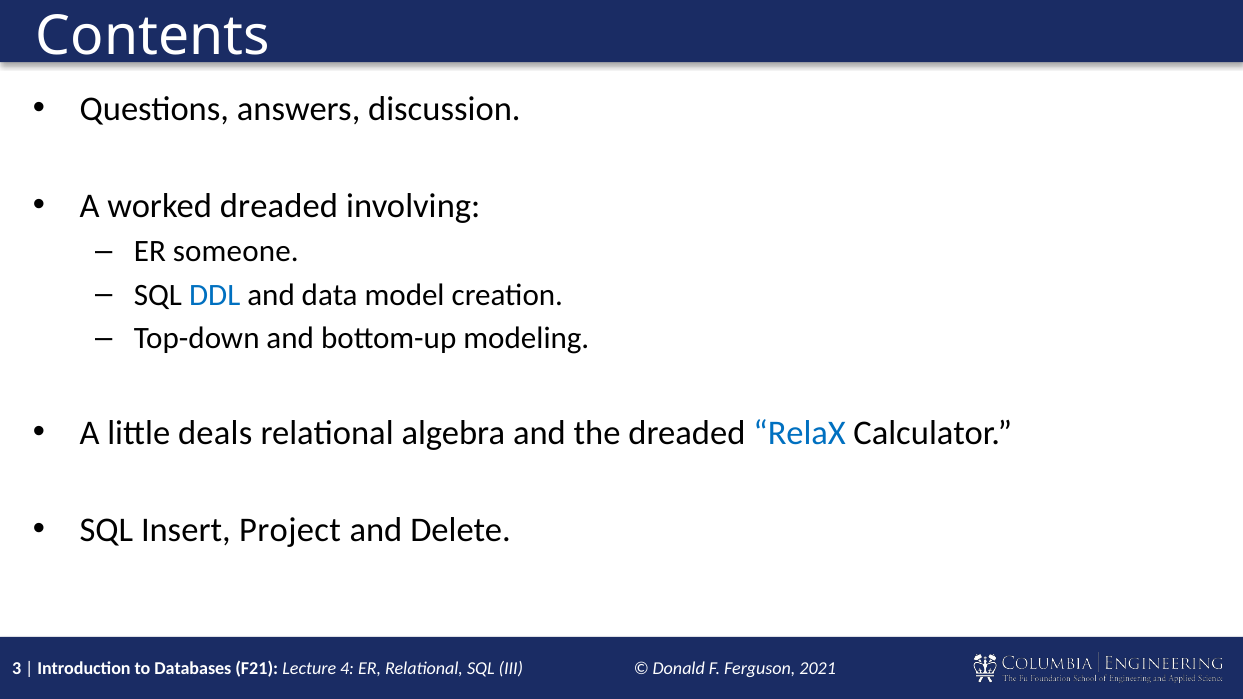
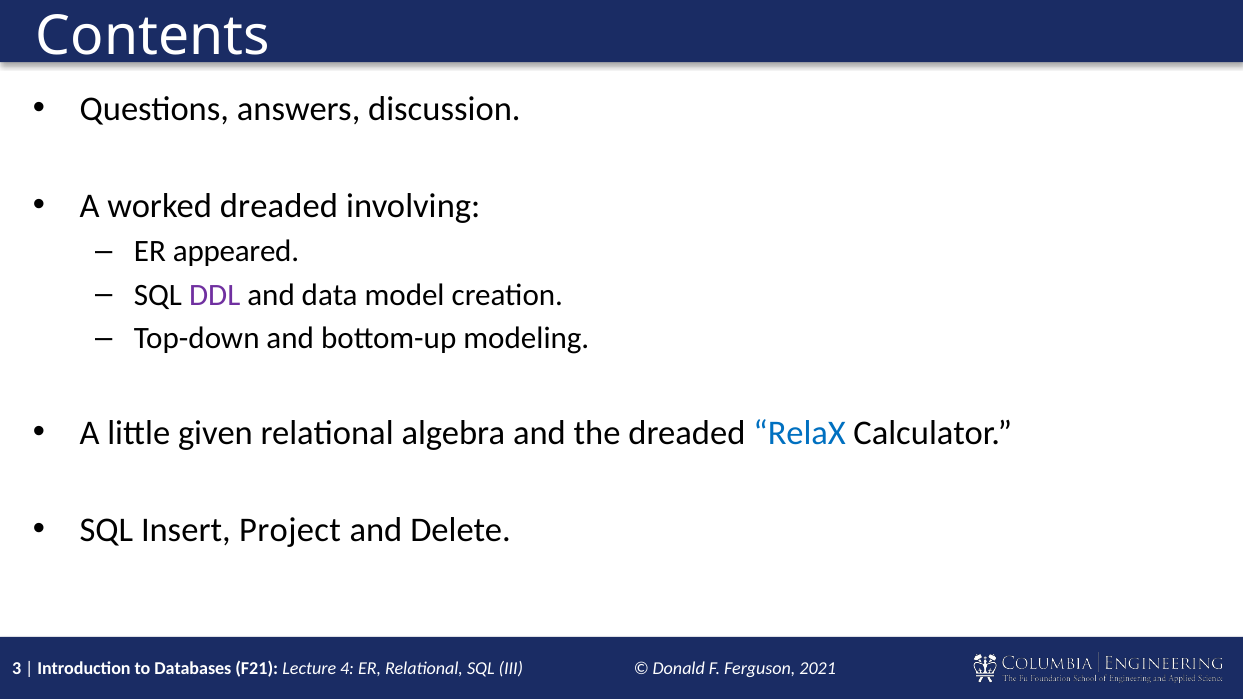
someone: someone -> appeared
DDL colour: blue -> purple
deals: deals -> given
